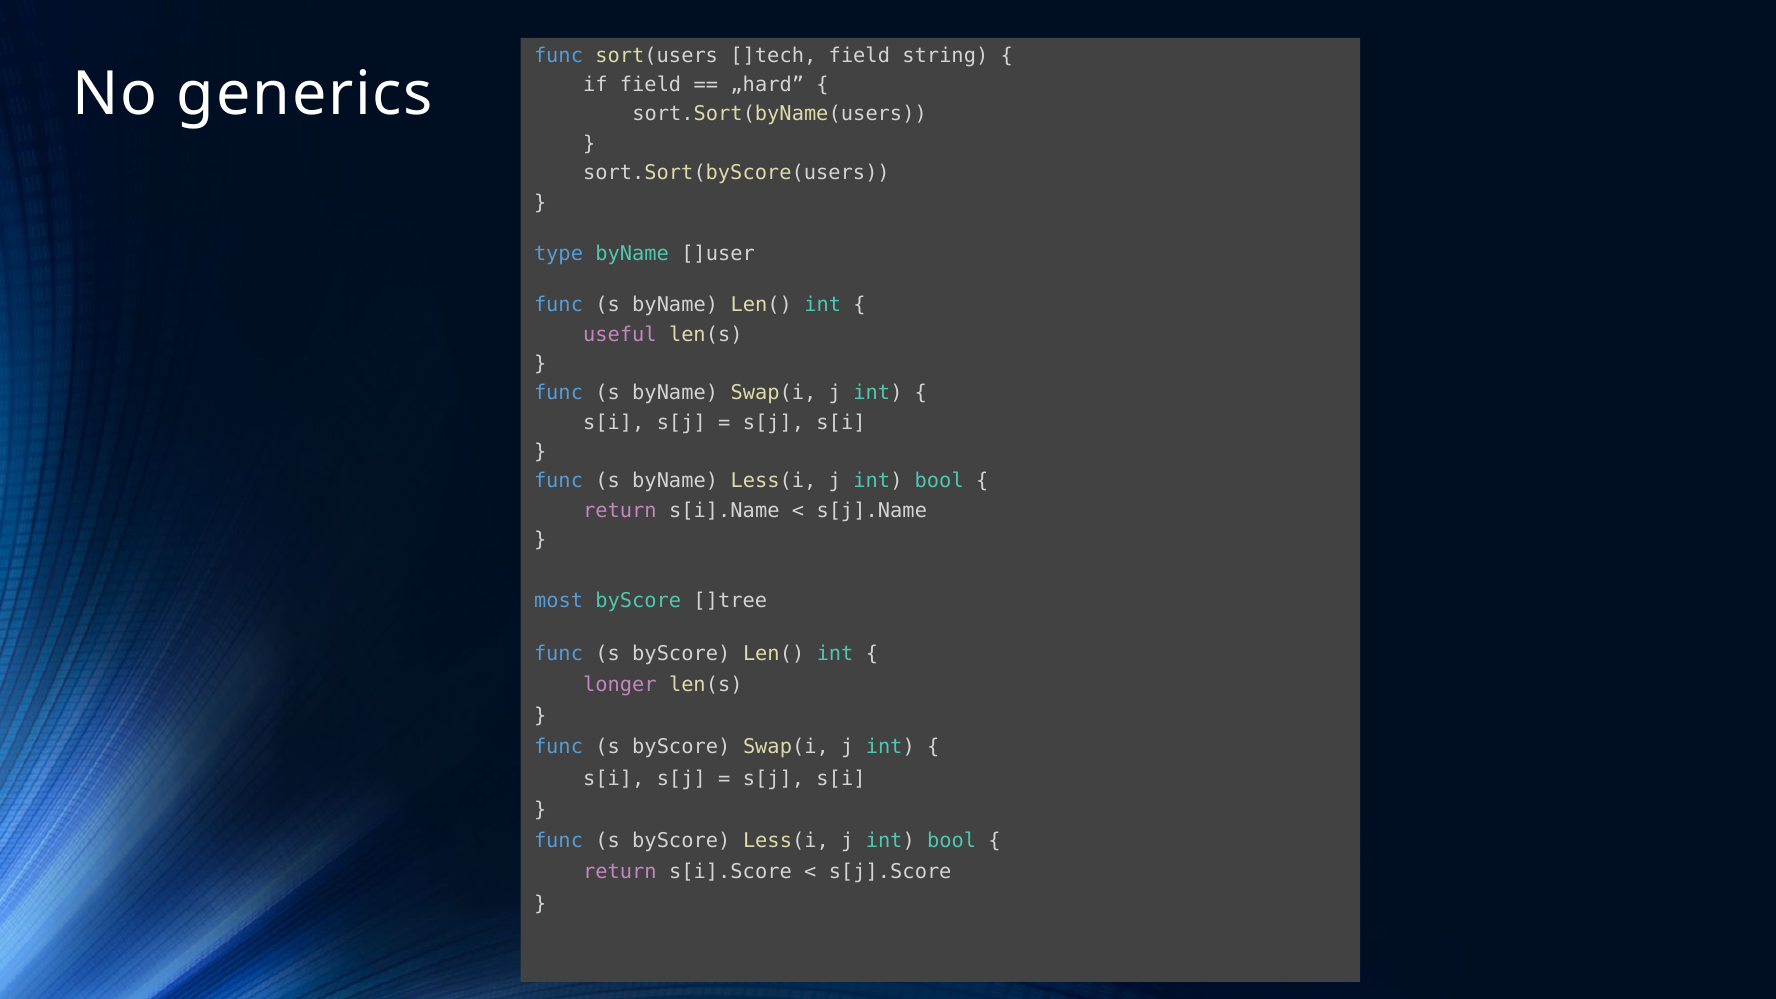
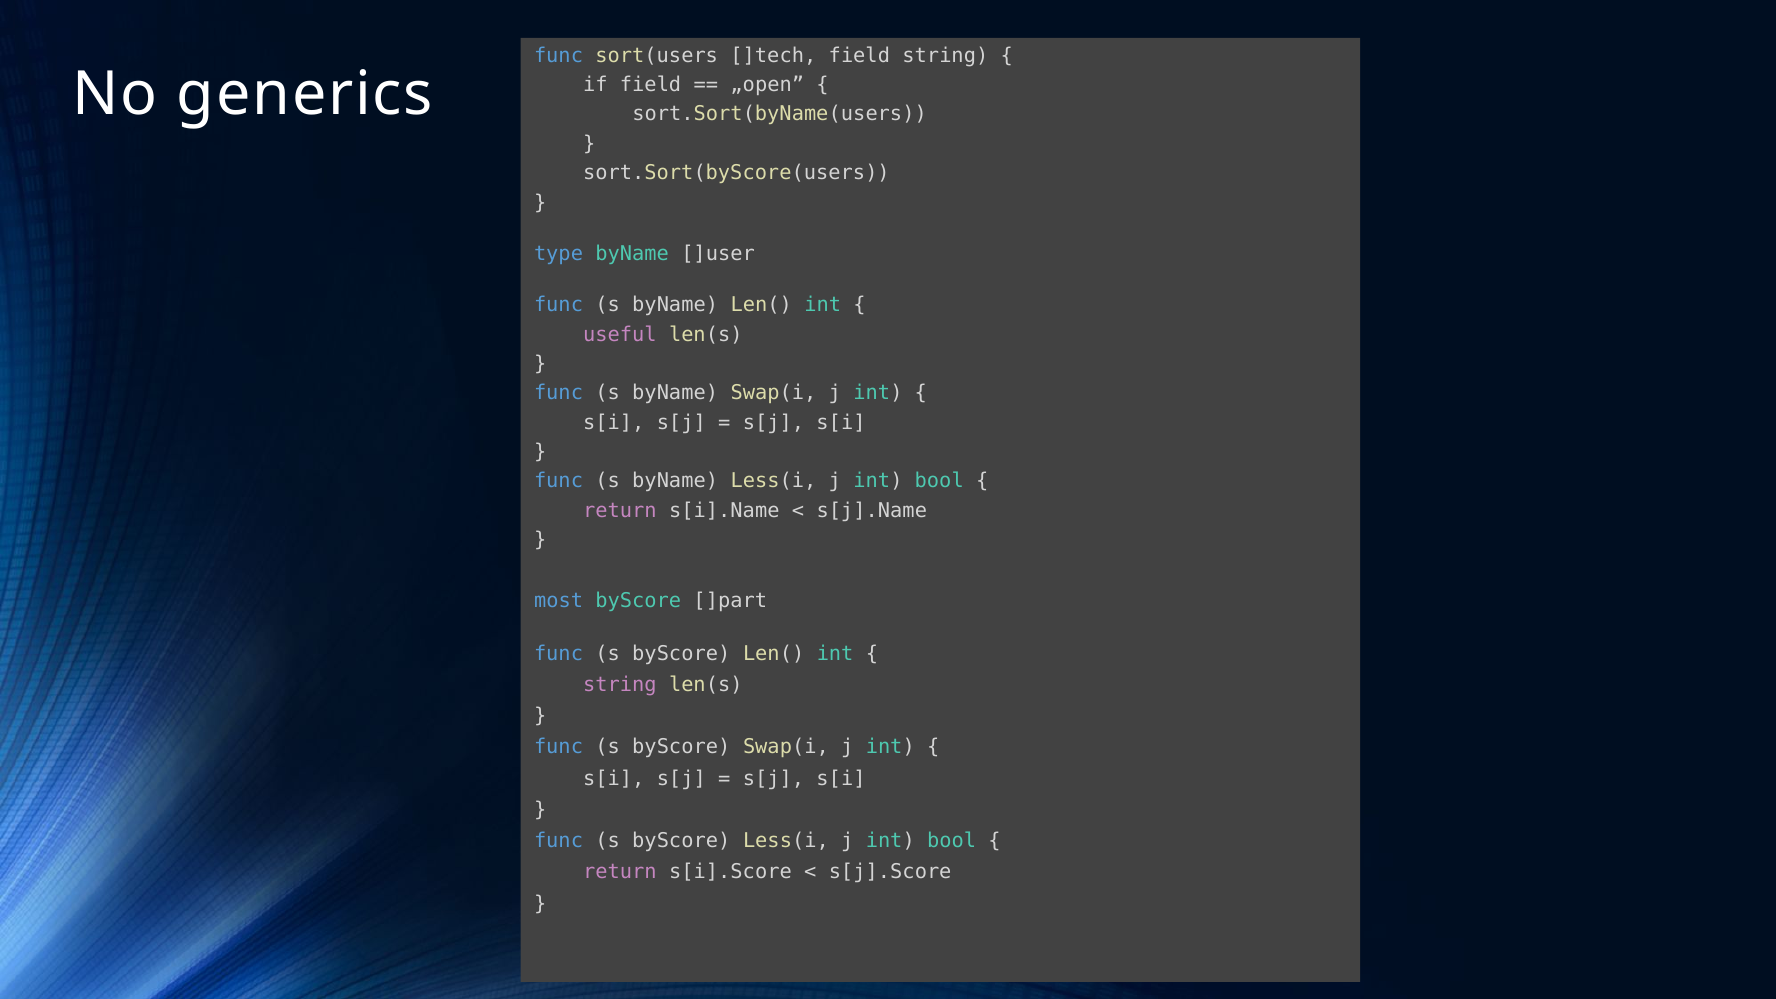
„hard: „hard -> „open
]tree: ]tree -> ]part
longer at (620, 685): longer -> string
